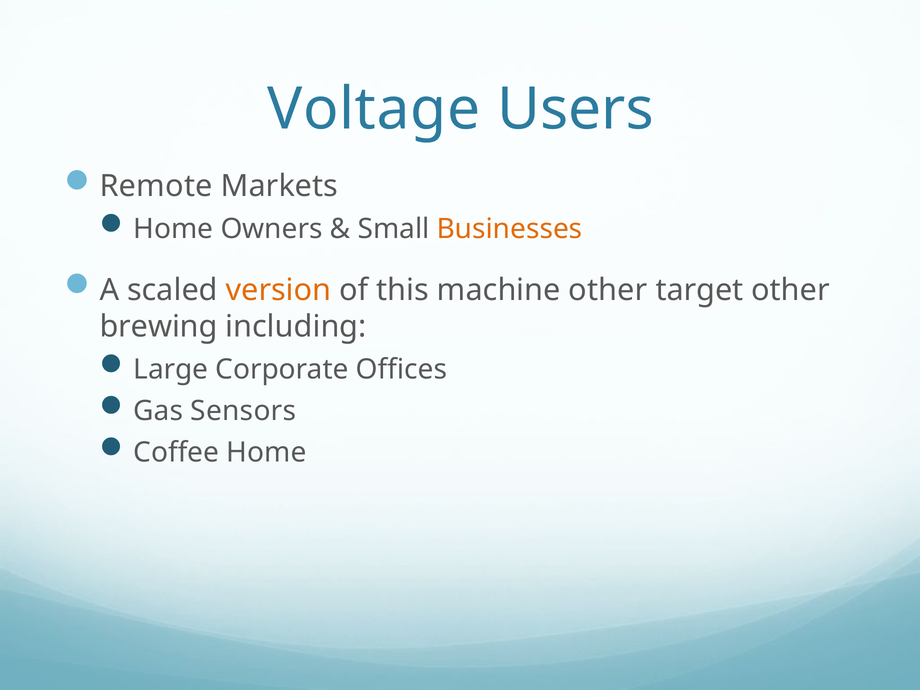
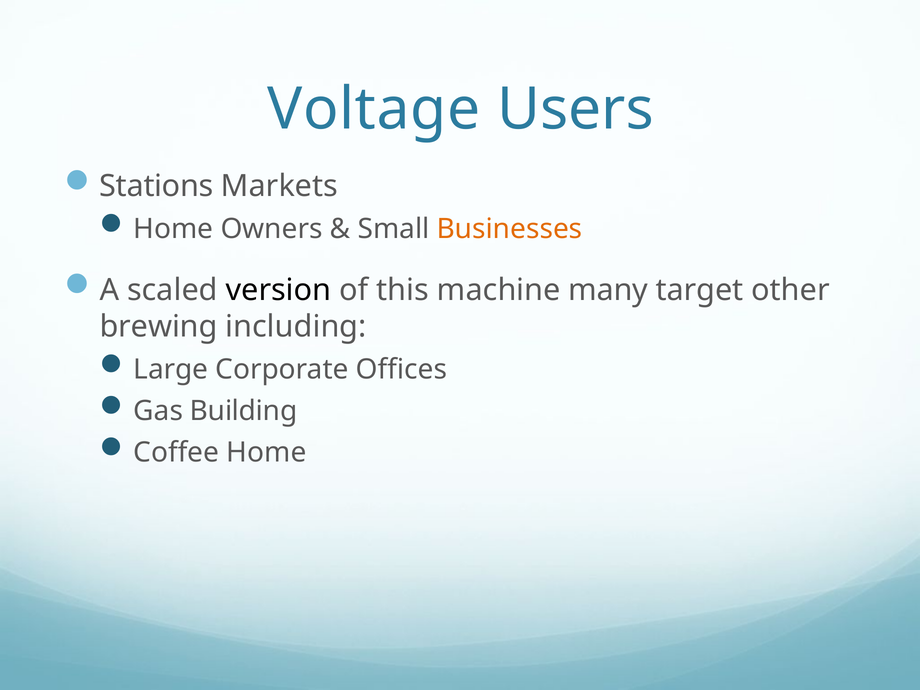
Remote: Remote -> Stations
version colour: orange -> black
machine other: other -> many
Sensors: Sensors -> Building
